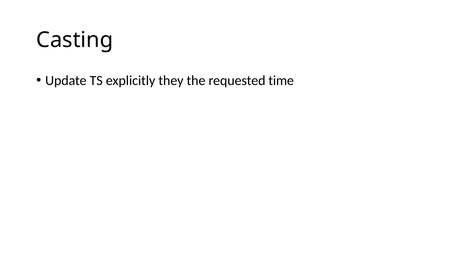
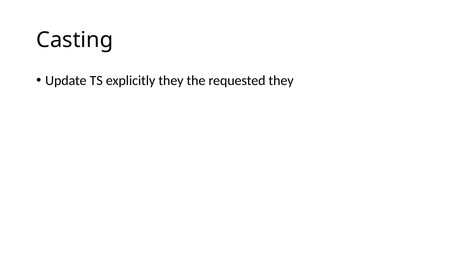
requested time: time -> they
